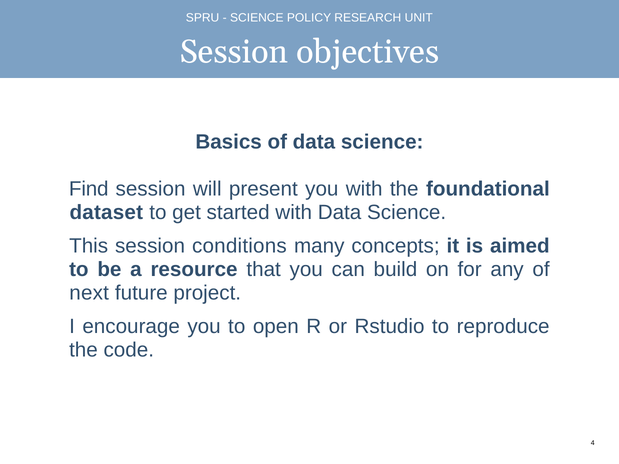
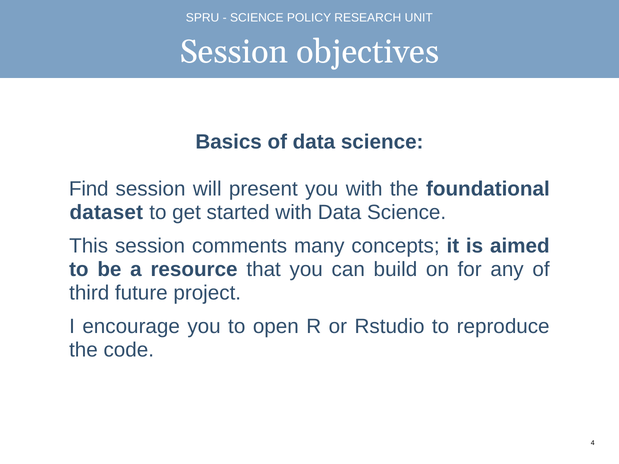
conditions: conditions -> comments
next: next -> third
